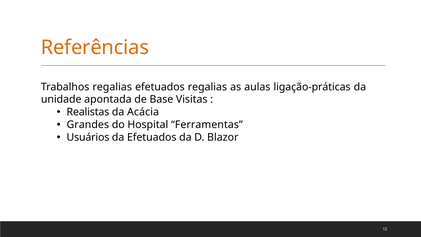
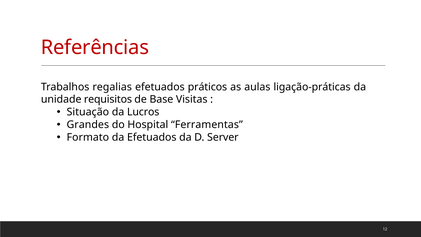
Referências colour: orange -> red
efetuados regalias: regalias -> práticos
apontada: apontada -> requisitos
Realistas: Realistas -> Situação
Acácia: Acácia -> Lucros
Usuários: Usuários -> Formato
Blazor: Blazor -> Server
